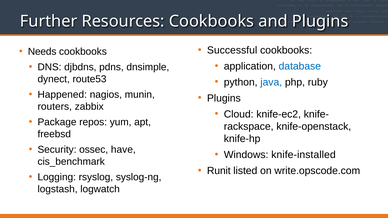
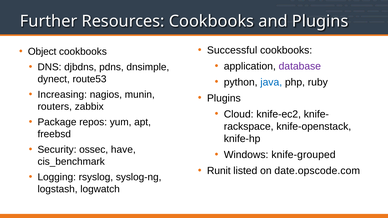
Needs: Needs -> Object
database colour: blue -> purple
Happened: Happened -> Increasing
knife-installed: knife-installed -> knife-grouped
write.opscode.com: write.opscode.com -> date.opscode.com
